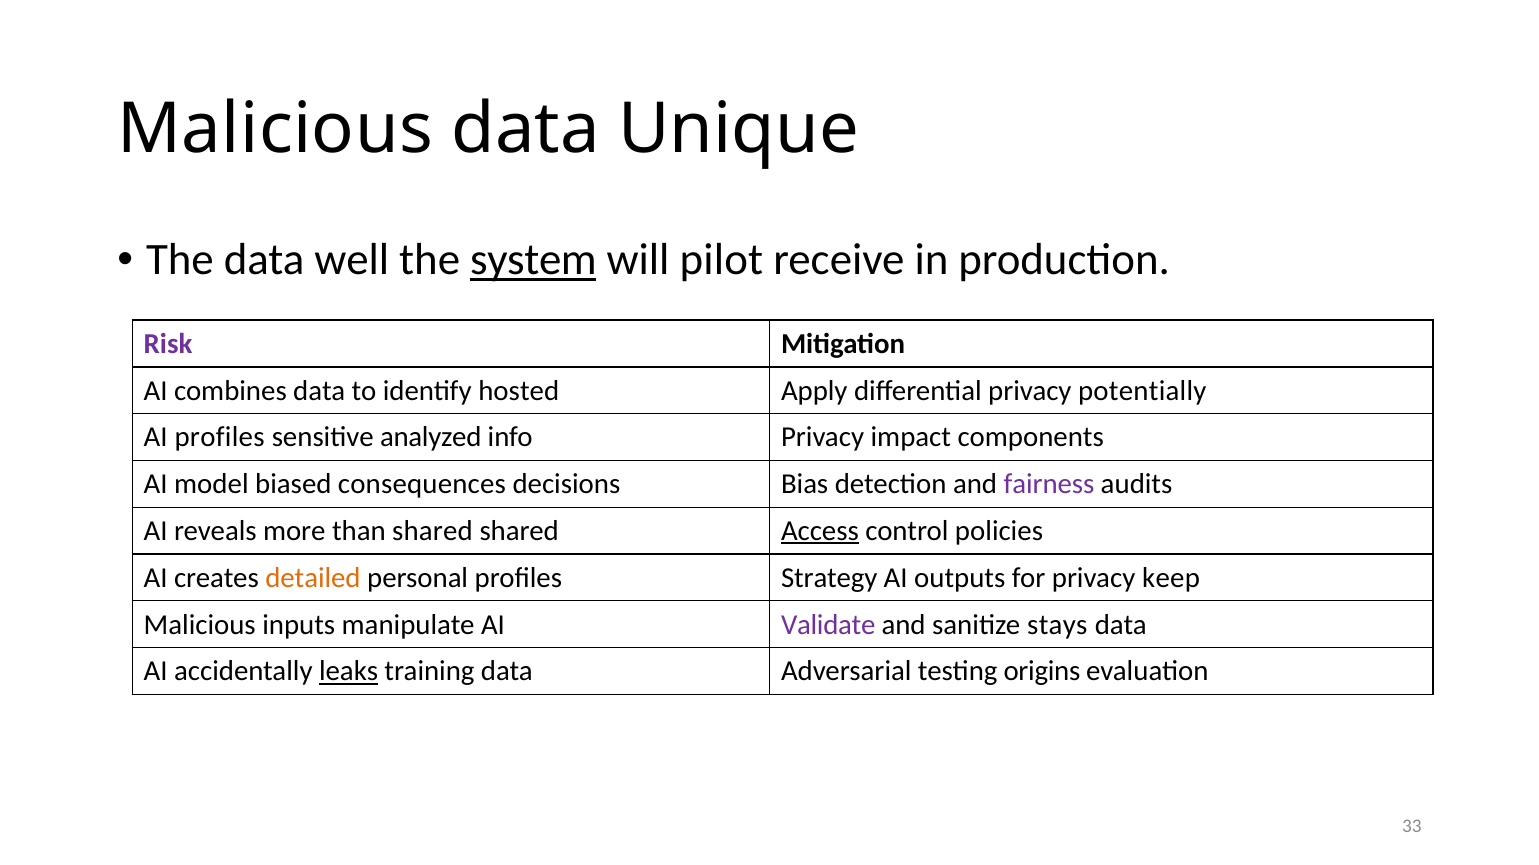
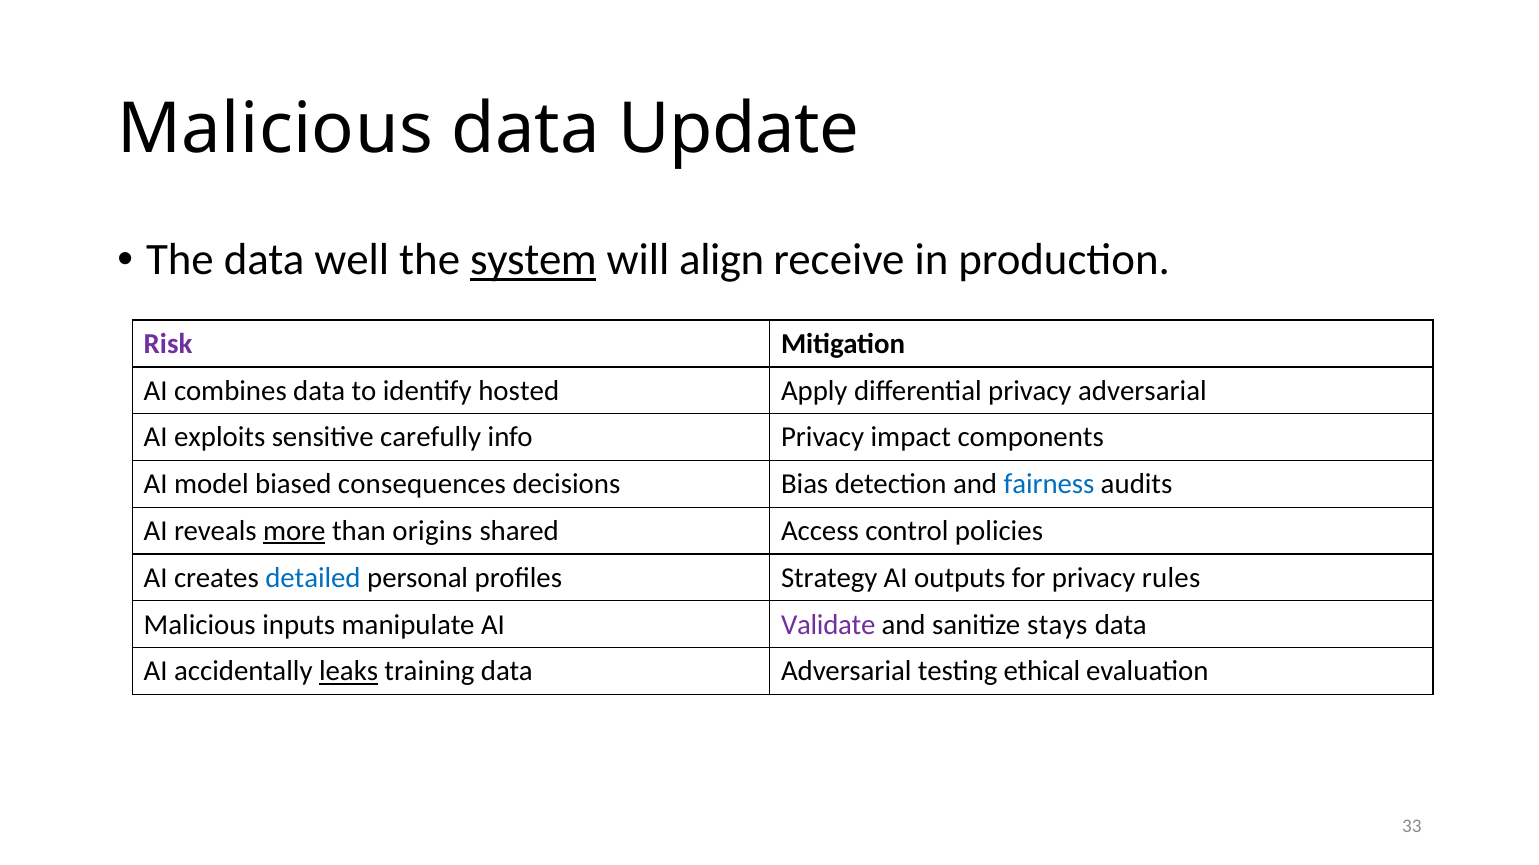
Unique: Unique -> Update
pilot: pilot -> align
privacy potentially: potentially -> adversarial
AI profiles: profiles -> exploits
analyzed: analyzed -> carefully
fairness colour: purple -> blue
more underline: none -> present
than shared: shared -> origins
Access underline: present -> none
detailed colour: orange -> blue
keep: keep -> rules
origins: origins -> ethical
